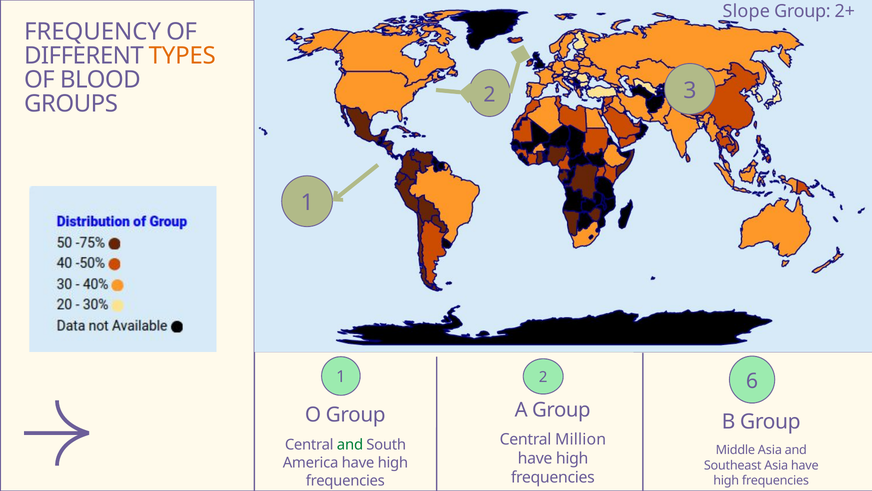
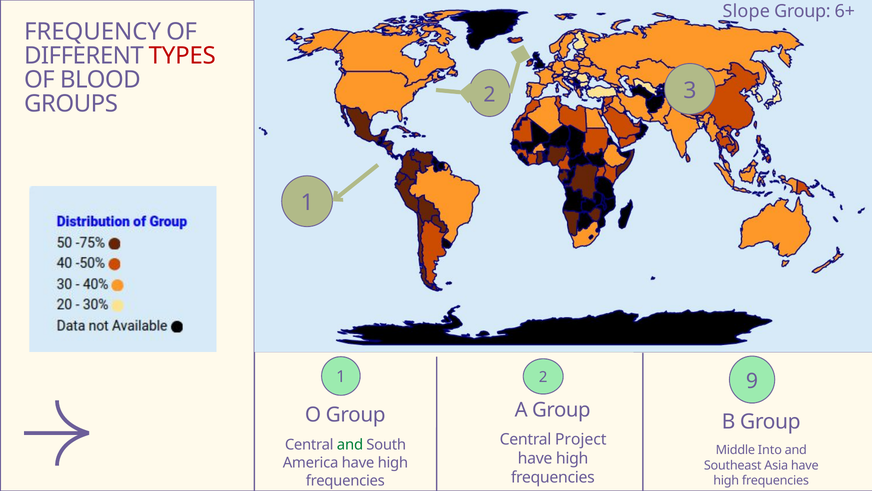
2+: 2+ -> 6+
TYPES colour: orange -> red
6: 6 -> 9
Million: Million -> Project
Middle Asia: Asia -> Into
